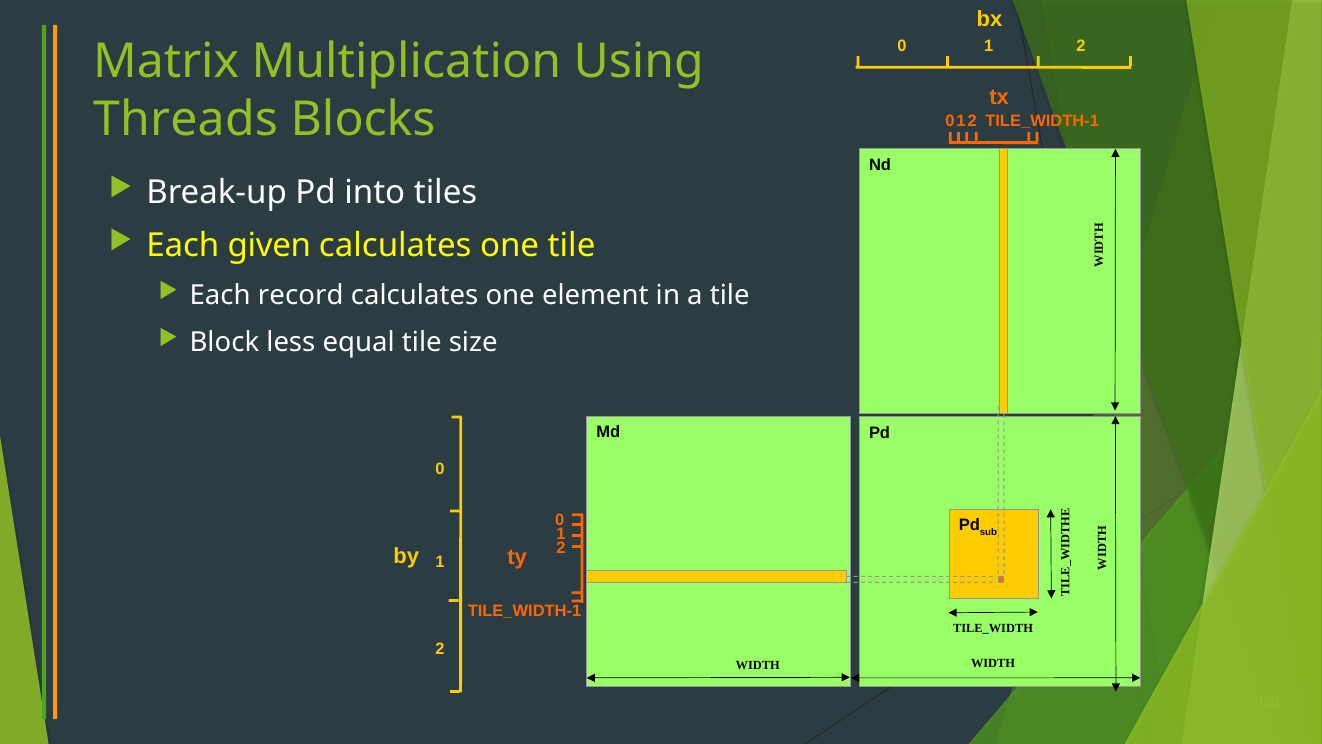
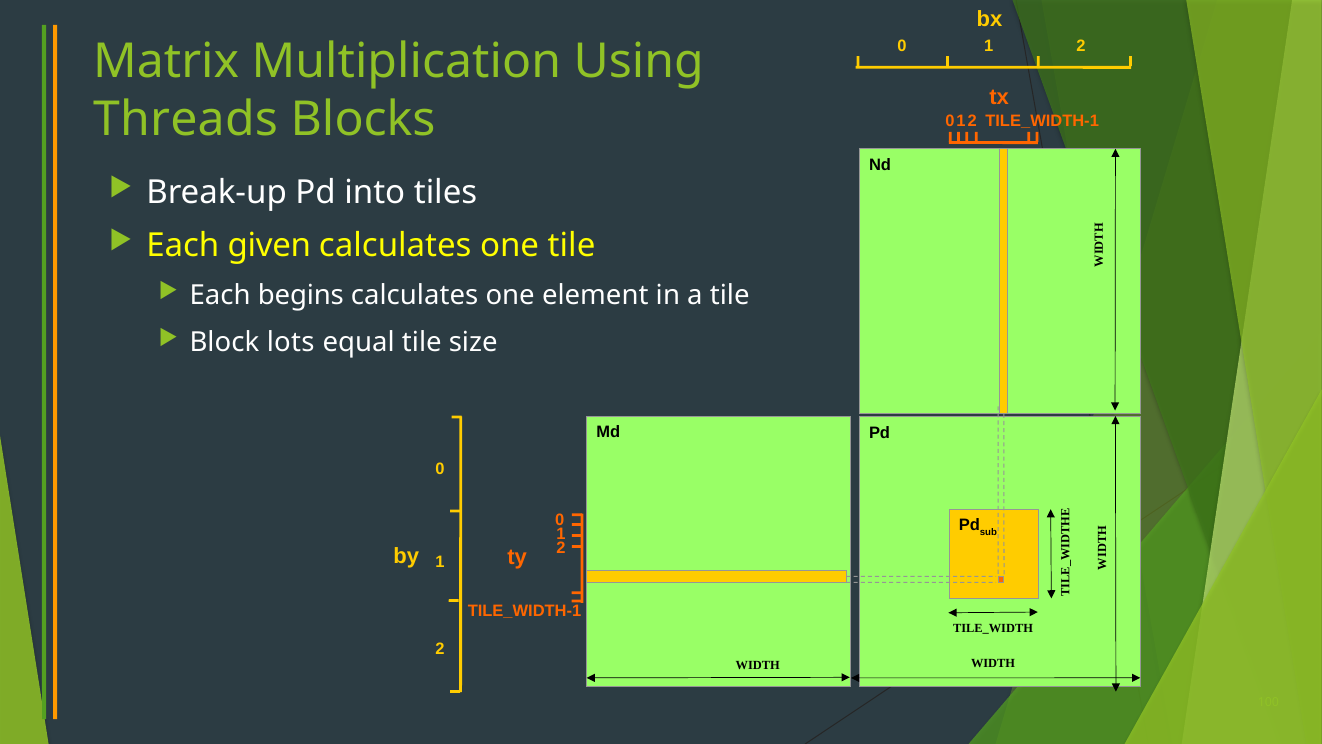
record: record -> begins
less: less -> lots
